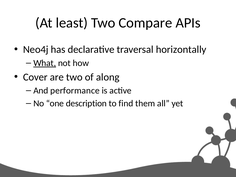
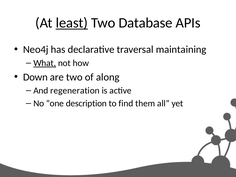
least underline: none -> present
Compare: Compare -> Database
horizontally: horizontally -> maintaining
Cover: Cover -> Down
performance: performance -> regeneration
